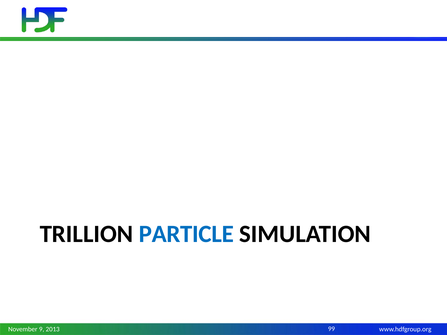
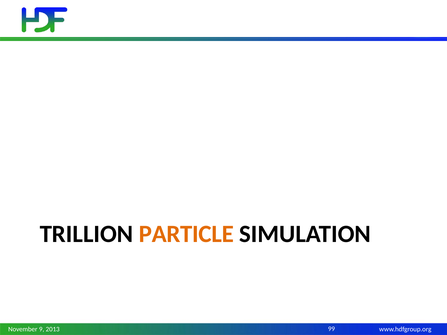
PARTICLE colour: blue -> orange
